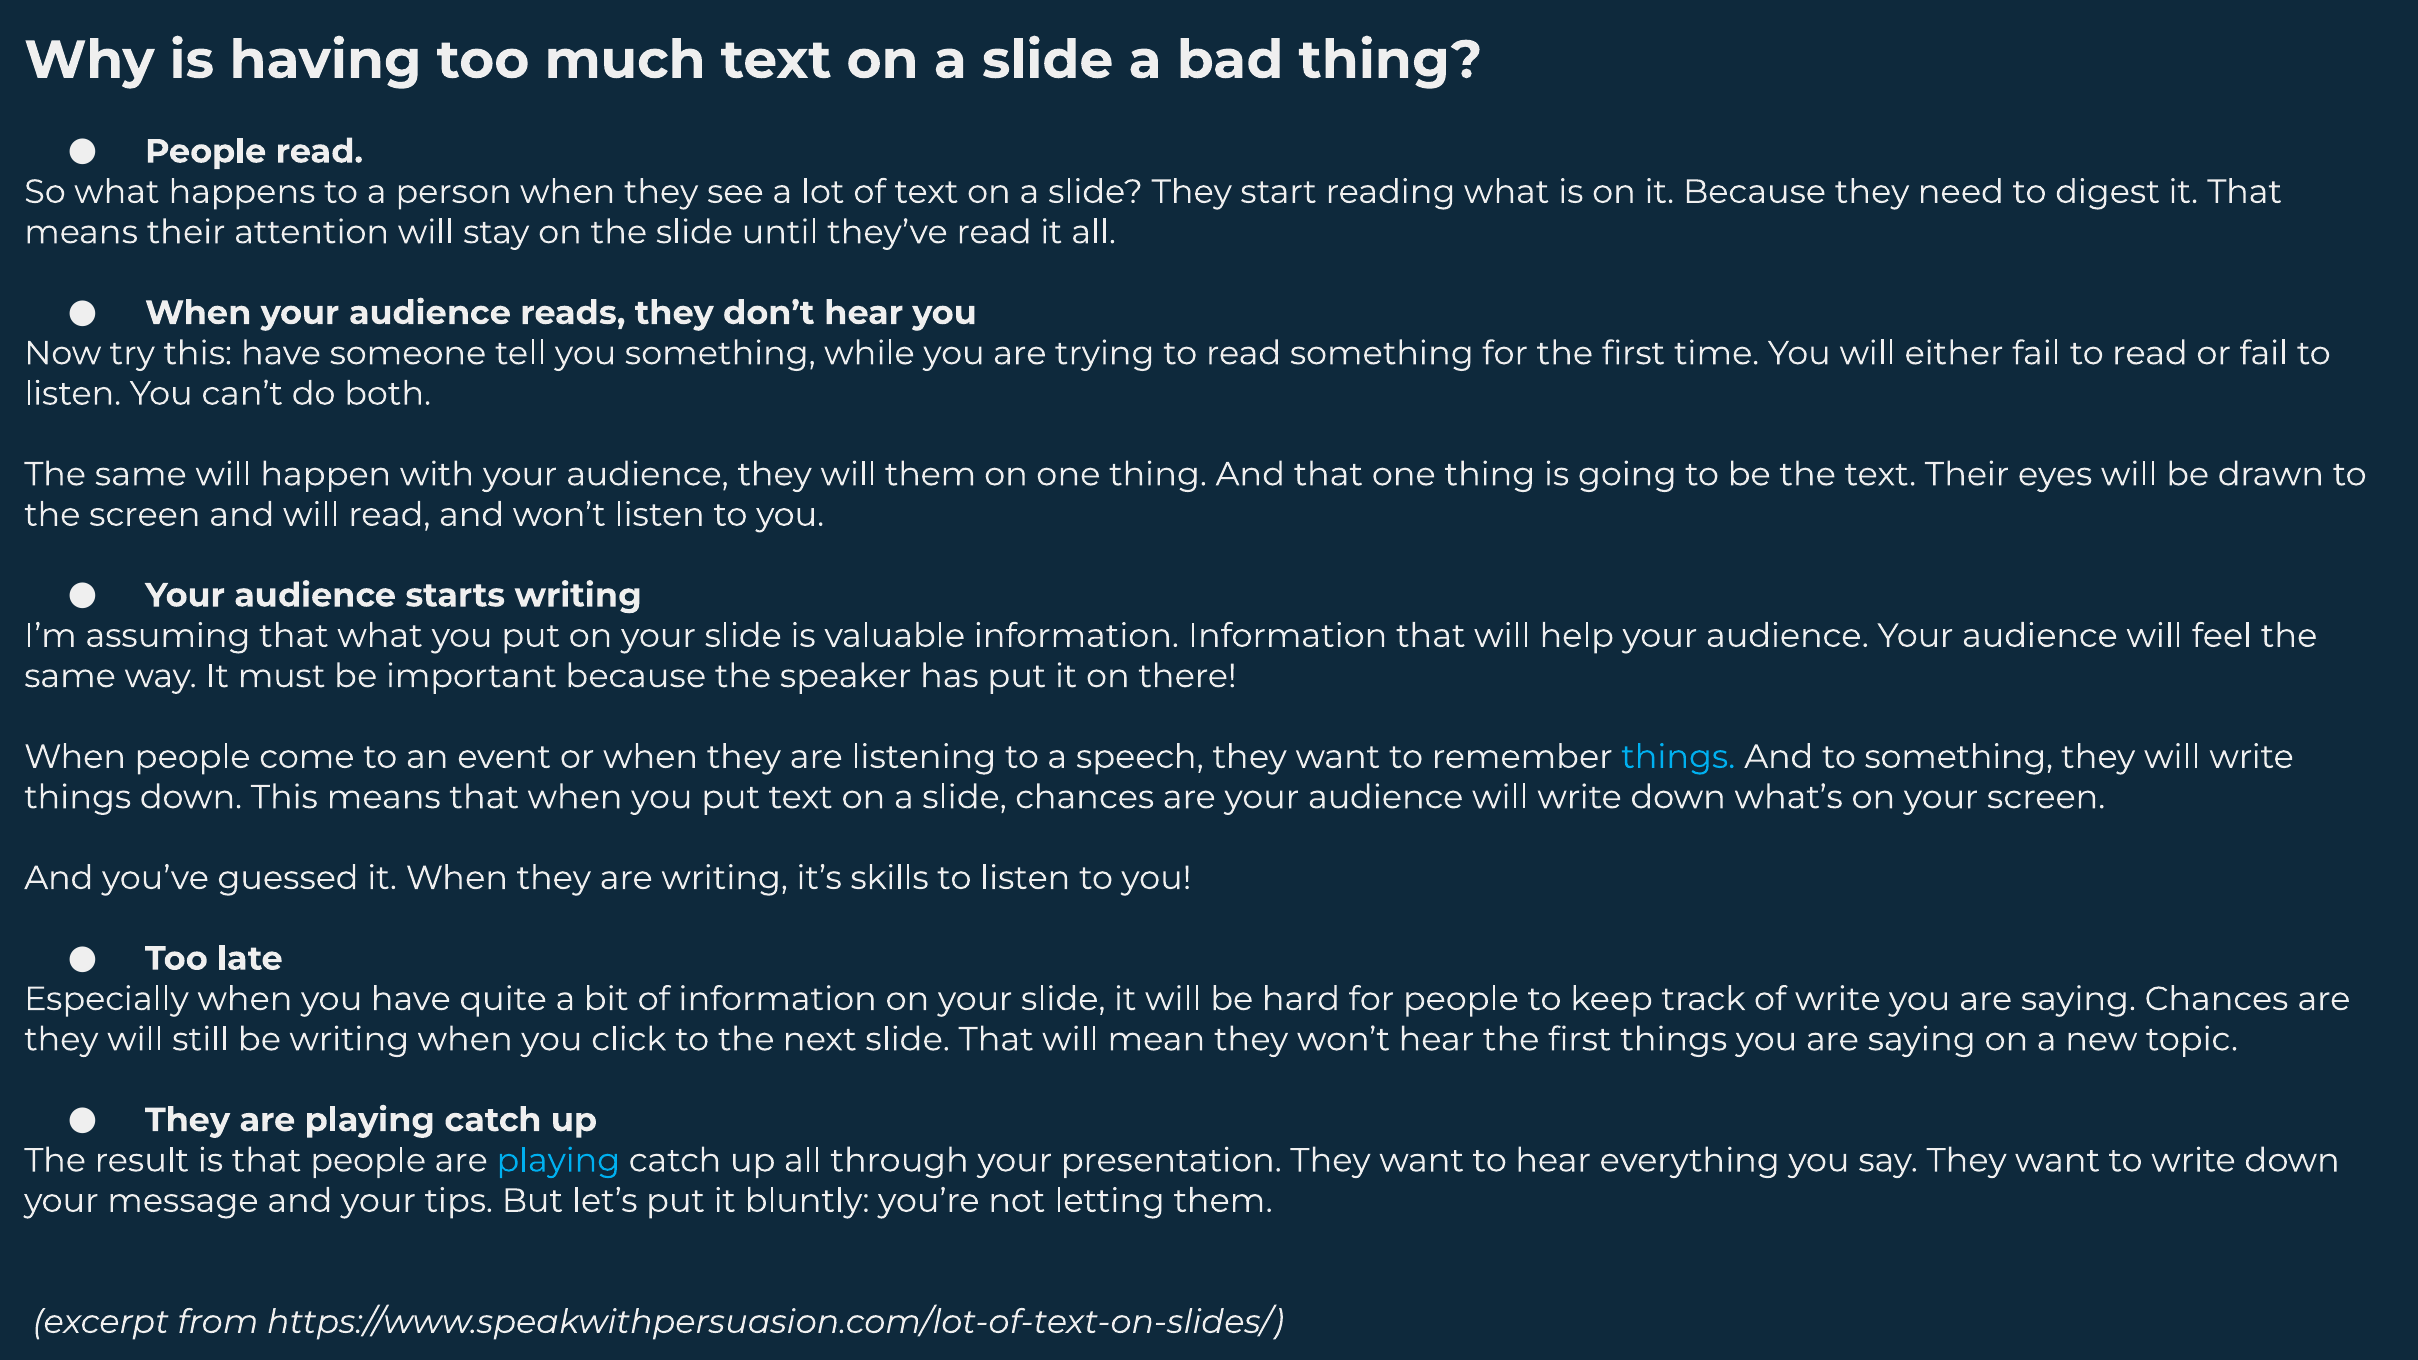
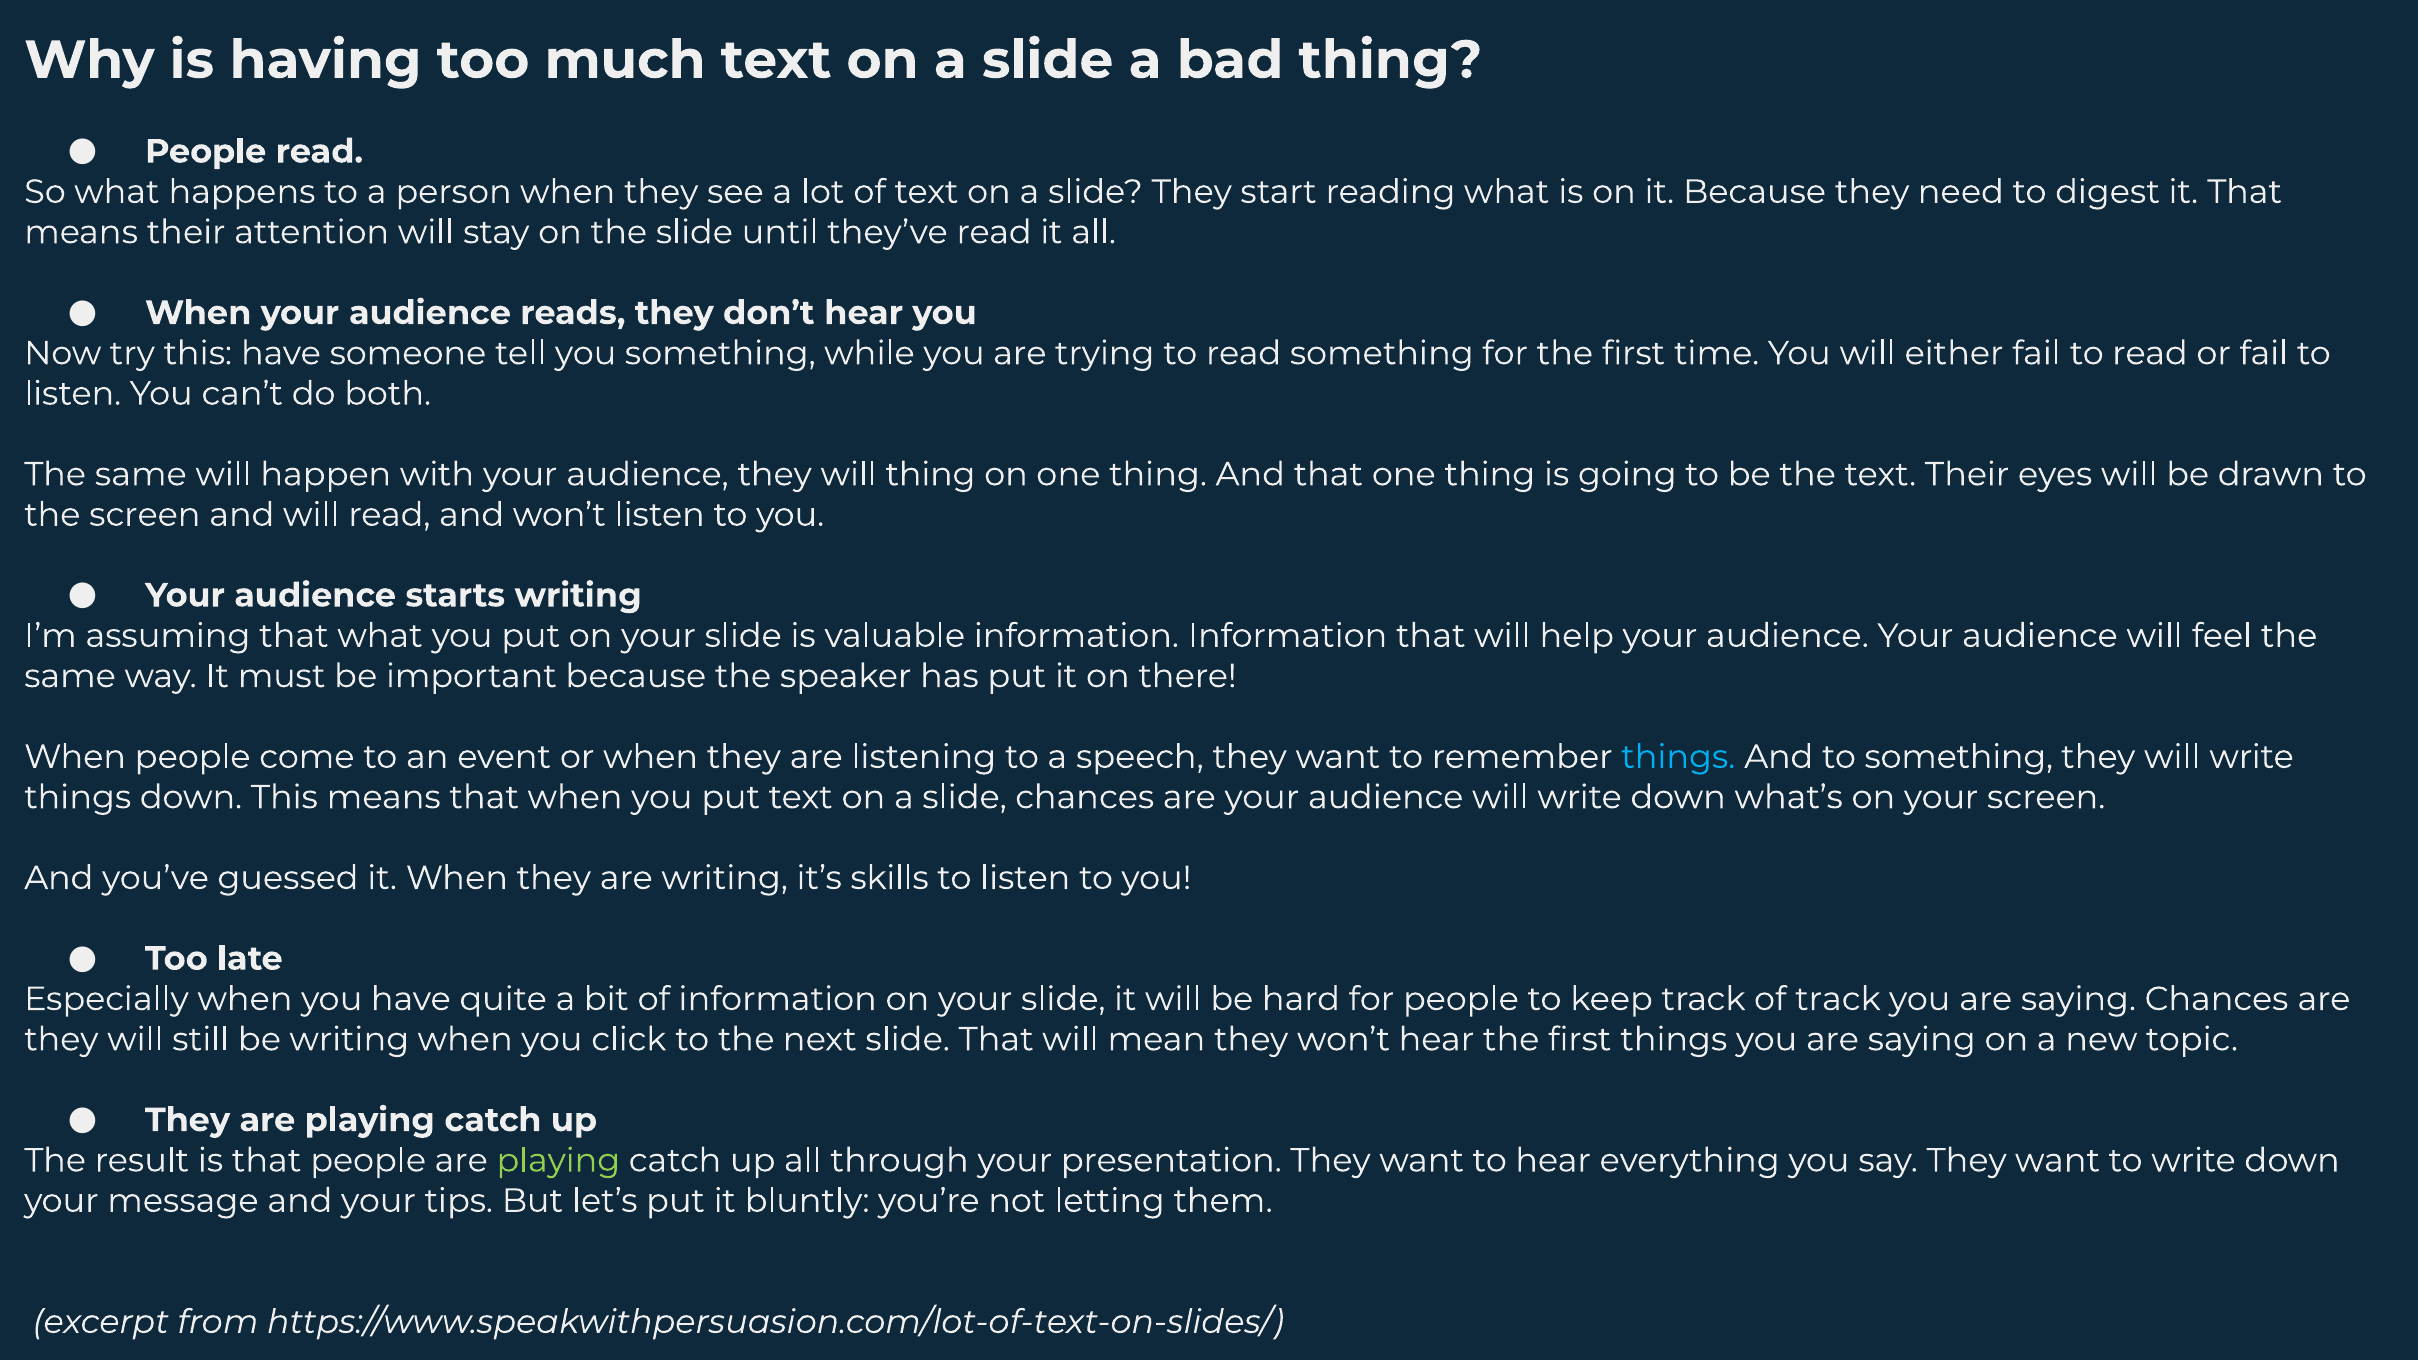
will them: them -> thing
of write: write -> track
playing at (558, 1161) colour: light blue -> light green
